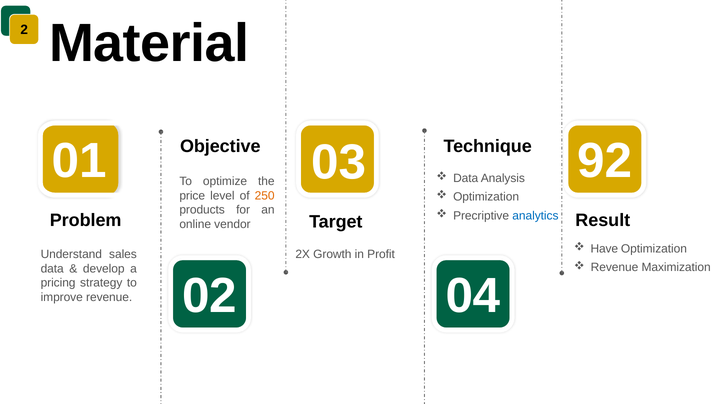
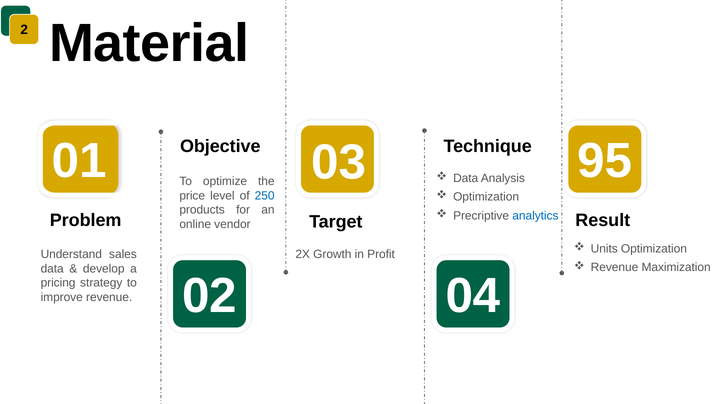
92: 92 -> 95
250 colour: orange -> blue
Have: Have -> Units
